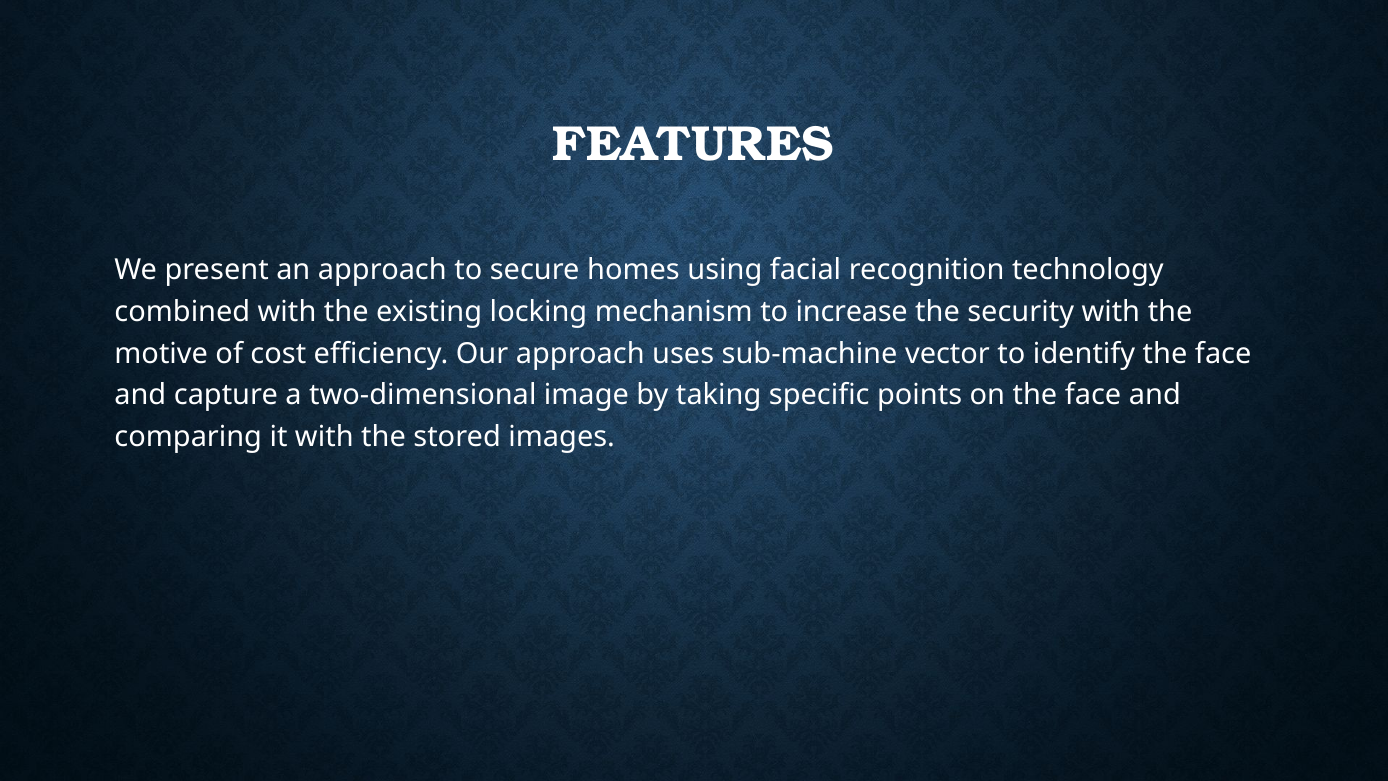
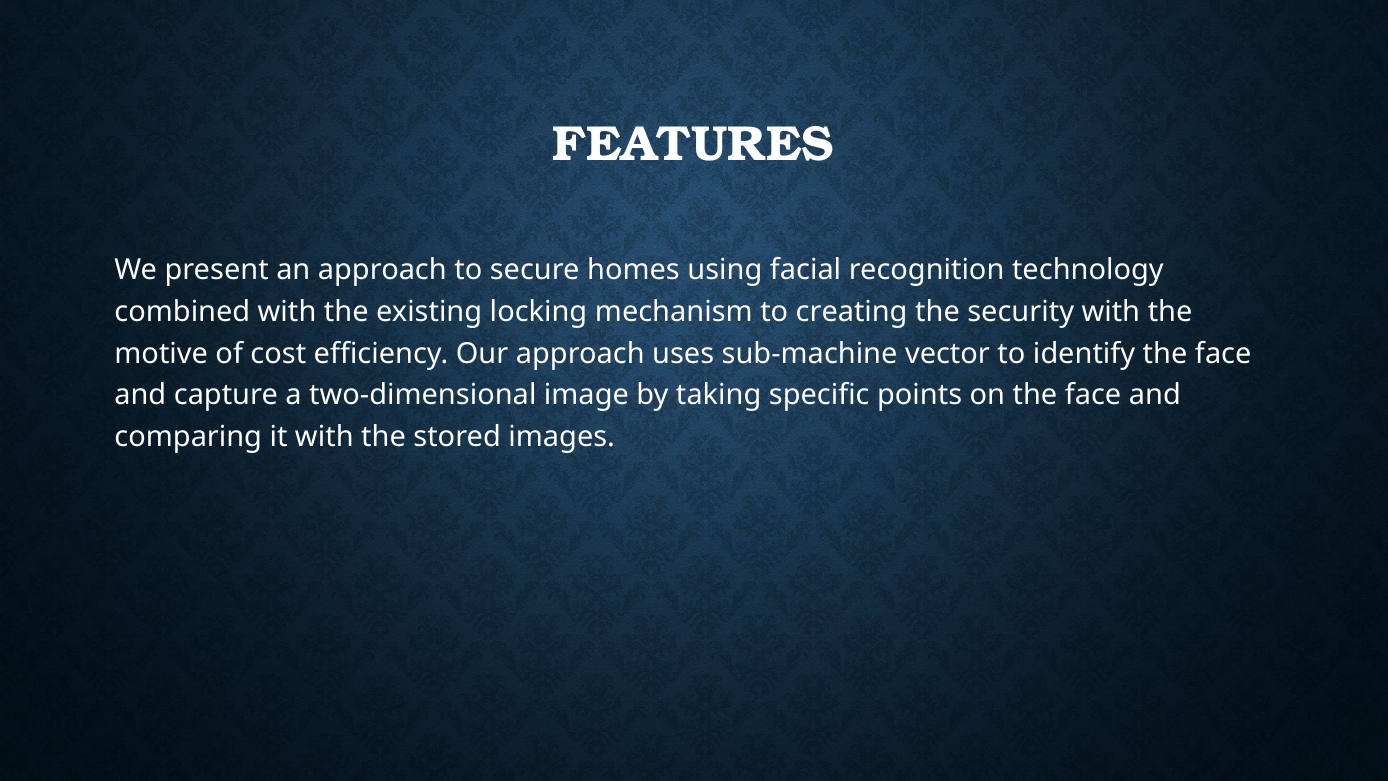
increase: increase -> creating
